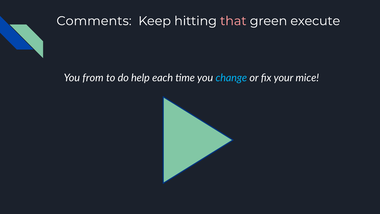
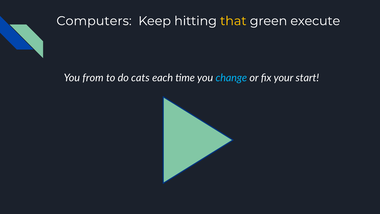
Comments: Comments -> Computers
that colour: pink -> yellow
help: help -> cats
mice: mice -> start
